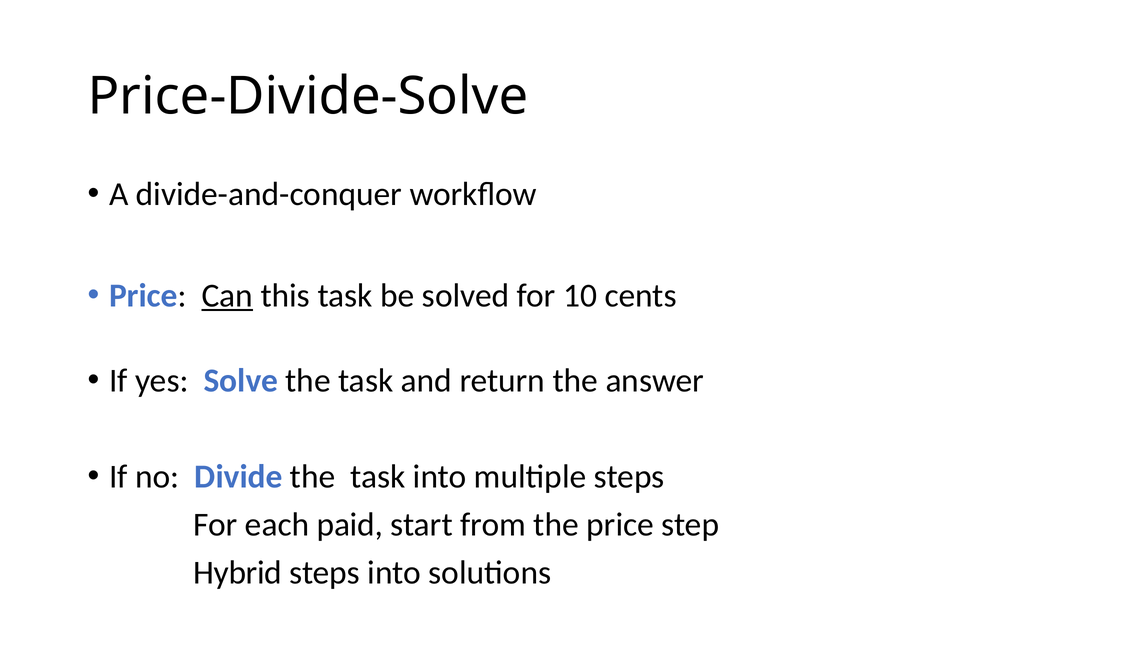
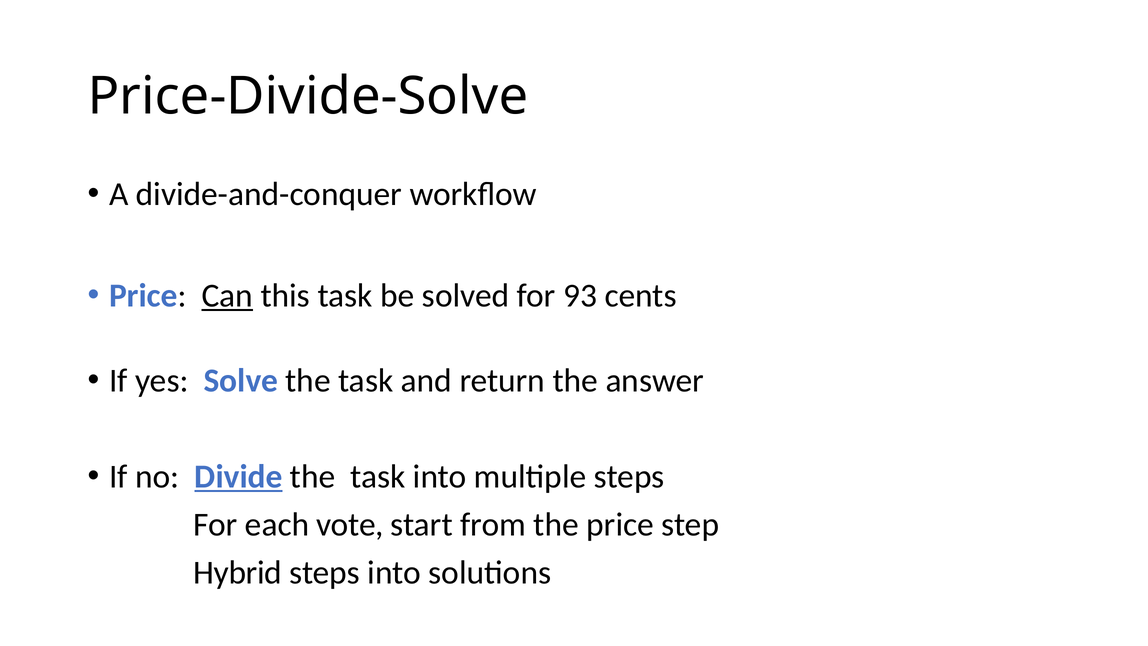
10: 10 -> 93
Divide underline: none -> present
paid: paid -> vote
